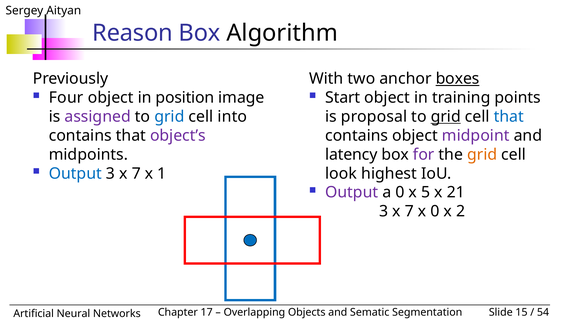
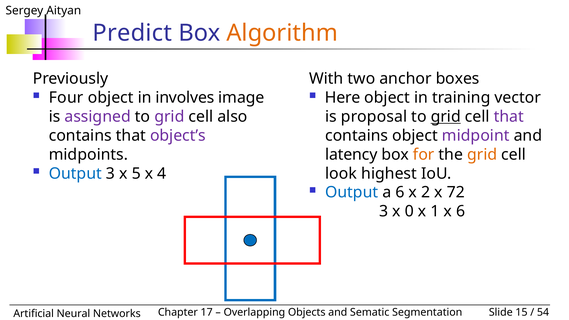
Reason: Reason -> Predict
Algorithm colour: black -> orange
boxes underline: present -> none
position: position -> involves
Start: Start -> Here
points: points -> vector
grid at (169, 117) colour: blue -> purple
into: into -> also
that at (509, 117) colour: blue -> purple
for colour: purple -> orange
7 at (136, 174): 7 -> 5
1: 1 -> 4
Output at (352, 192) colour: purple -> blue
a 0: 0 -> 6
5: 5 -> 2
21: 21 -> 72
7 at (409, 211): 7 -> 0
x 0: 0 -> 1
x 2: 2 -> 6
